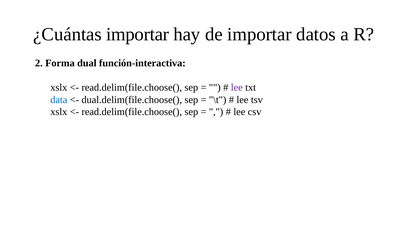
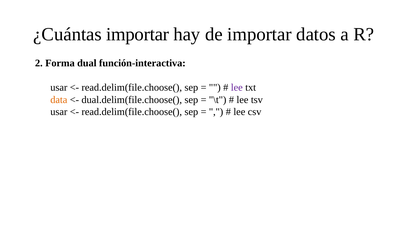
xslx at (59, 88): xslx -> usar
data colour: blue -> orange
xslx at (59, 112): xslx -> usar
